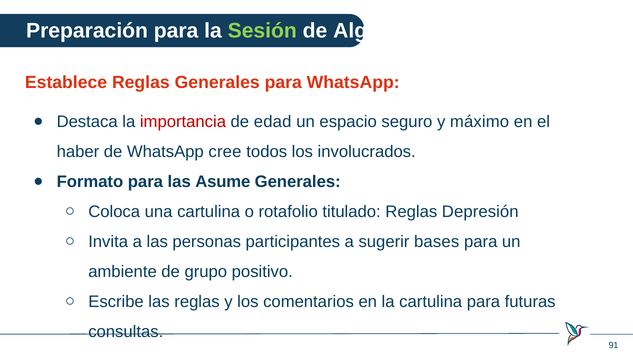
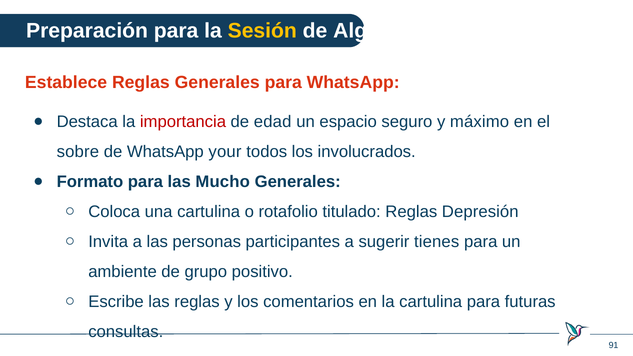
Sesión colour: light green -> yellow
haber: haber -> sobre
cree: cree -> your
Asume: Asume -> Mucho
bases: bases -> tienes
